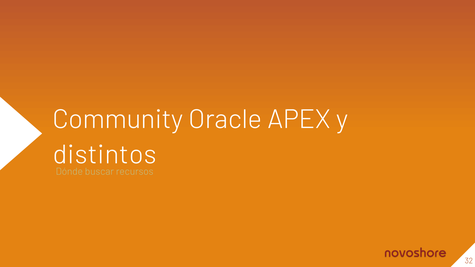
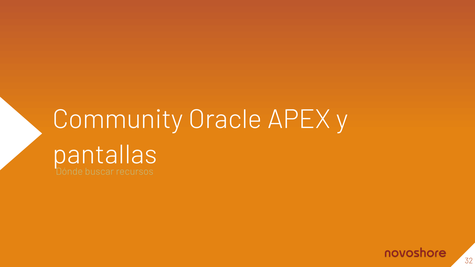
distintos: distintos -> pantallas
